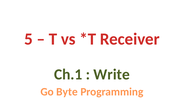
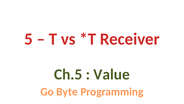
Ch.1: Ch.1 -> Ch.5
Write: Write -> Value
